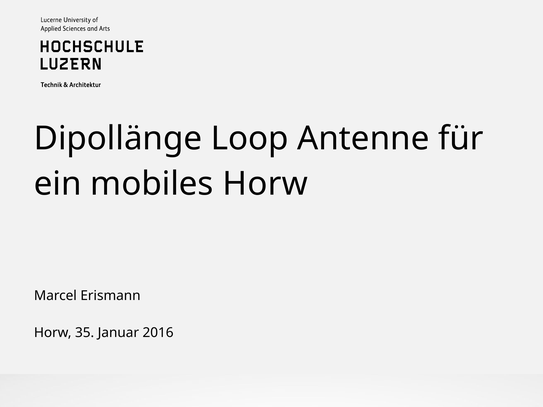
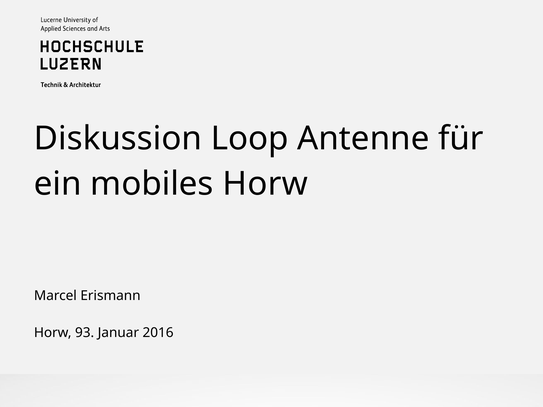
Dipollänge: Dipollänge -> Diskussion
35: 35 -> 93
